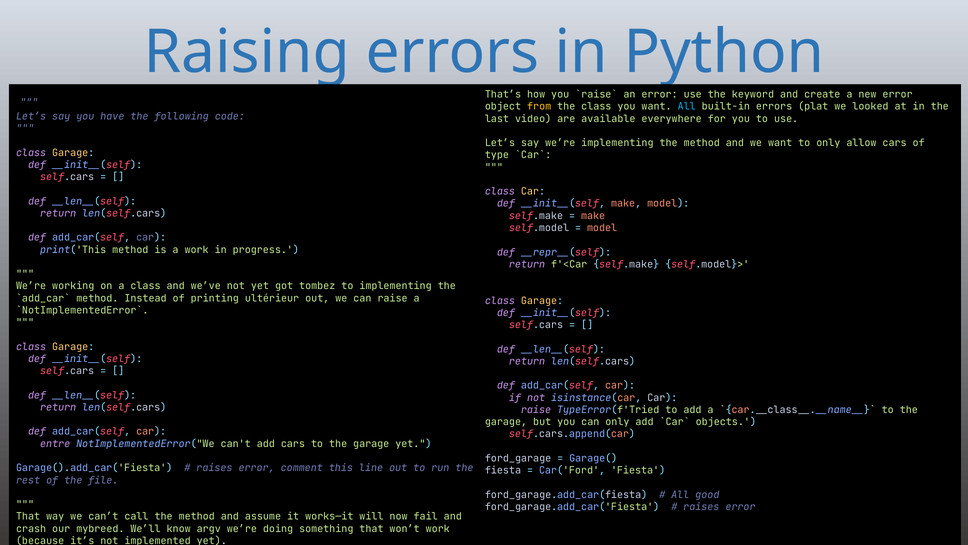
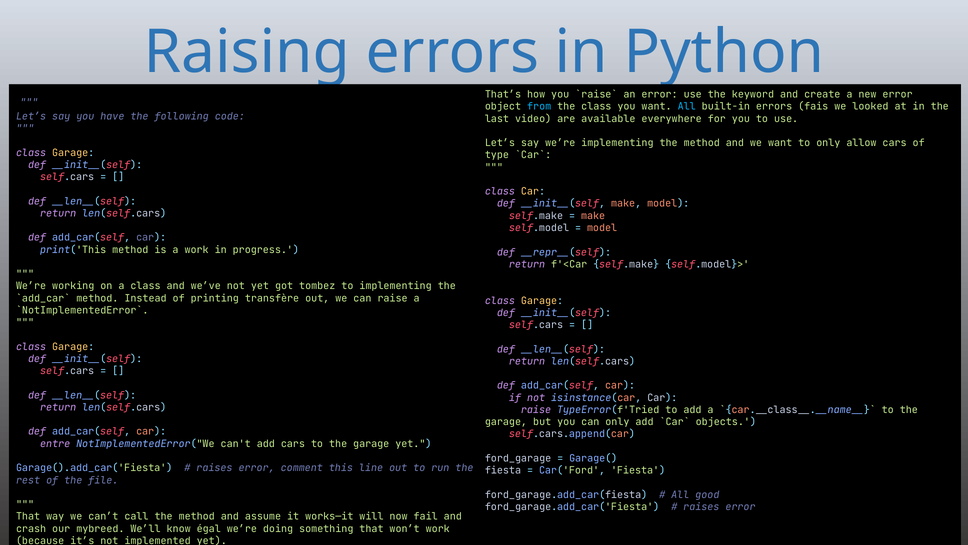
from colour: yellow -> light blue
plat: plat -> fais
ultérieur: ultérieur -> transfère
argv: argv -> égal
